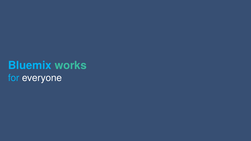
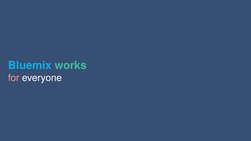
for colour: light blue -> pink
